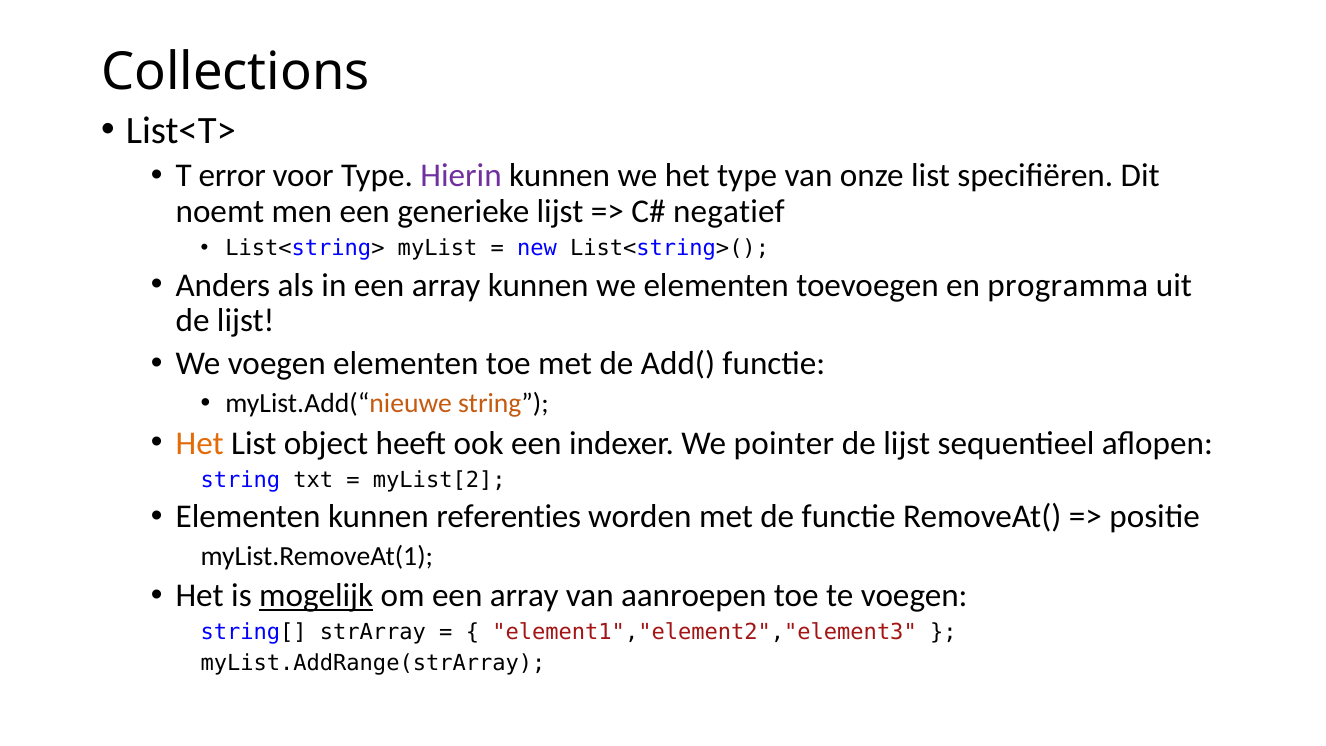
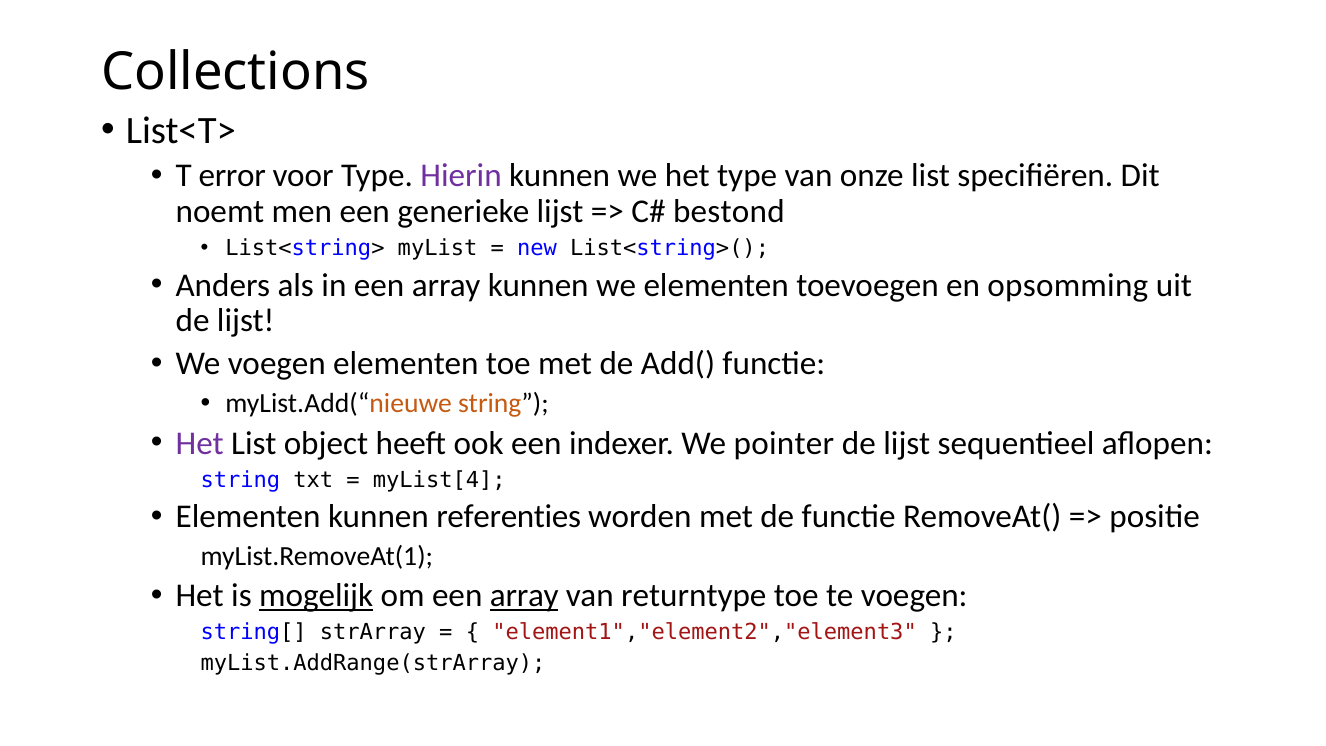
negatief: negatief -> bestond
programma: programma -> opsomming
Het at (200, 443) colour: orange -> purple
myList[2: myList[2 -> myList[4
array at (524, 596) underline: none -> present
aanroepen: aanroepen -> returntype
